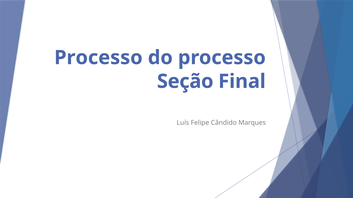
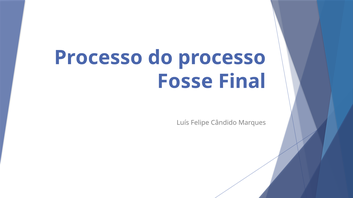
Seção: Seção -> Fosse
